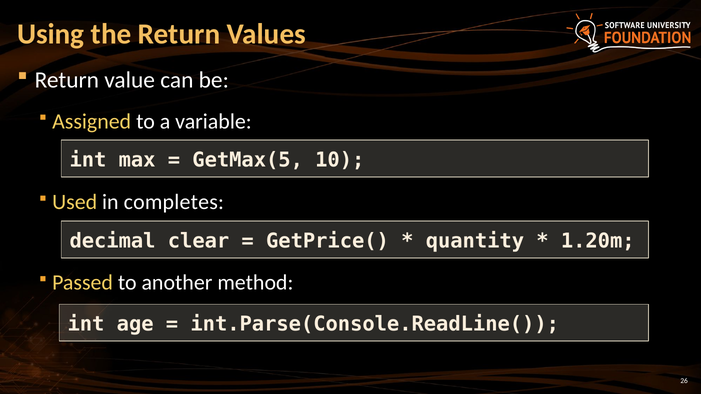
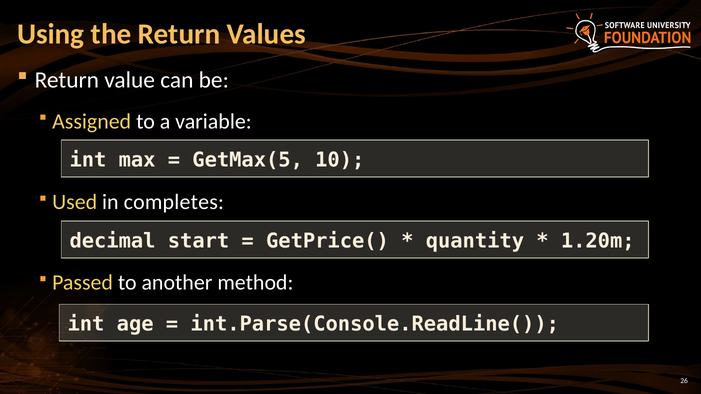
clear: clear -> start
